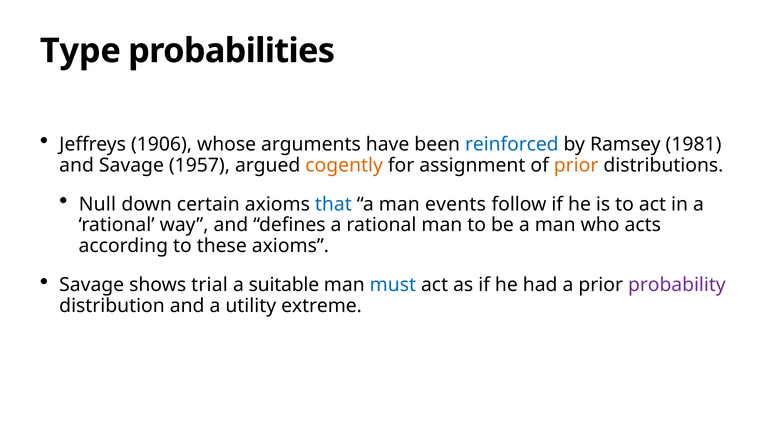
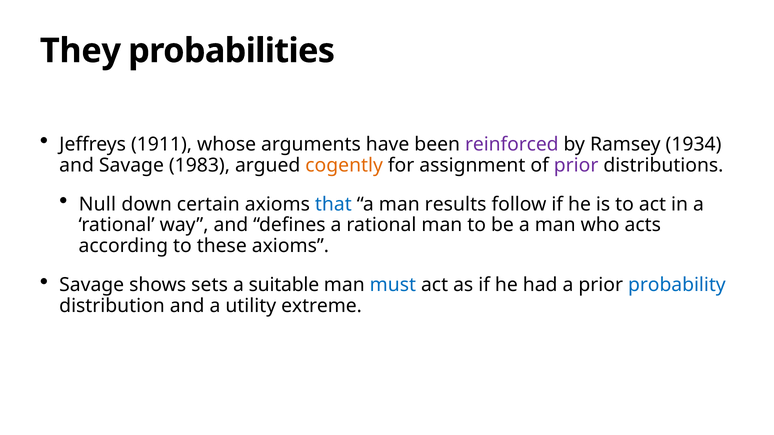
Type: Type -> They
1906: 1906 -> 1911
reinforced colour: blue -> purple
1981: 1981 -> 1934
1957: 1957 -> 1983
prior at (576, 165) colour: orange -> purple
events: events -> results
trial: trial -> sets
probability colour: purple -> blue
